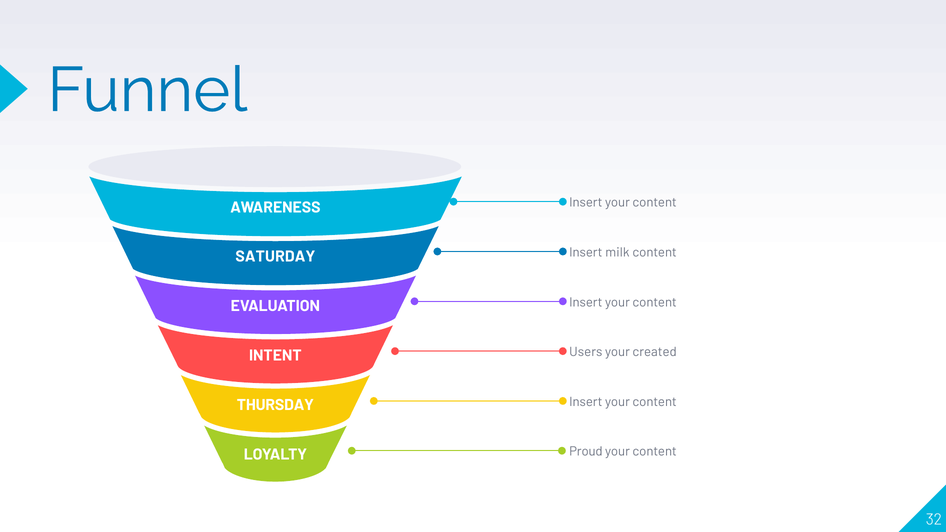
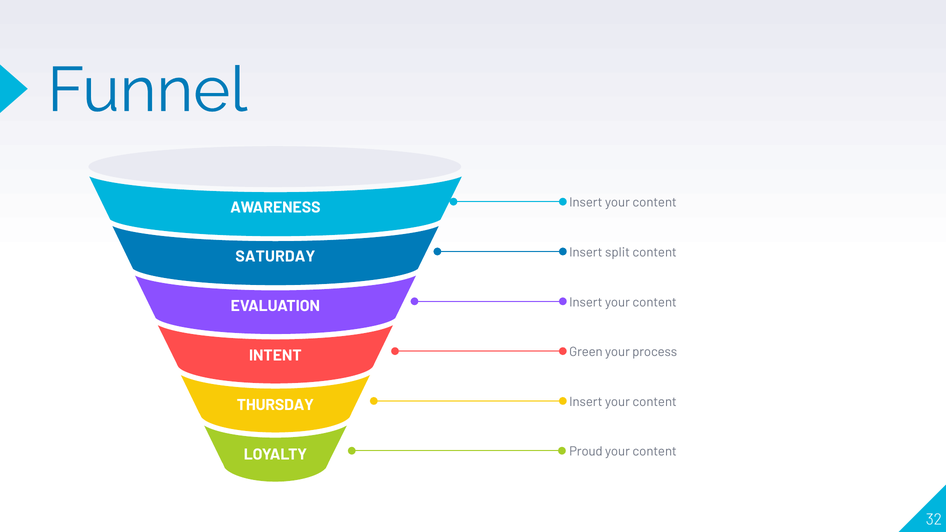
milk: milk -> split
Users: Users -> Green
created: created -> process
